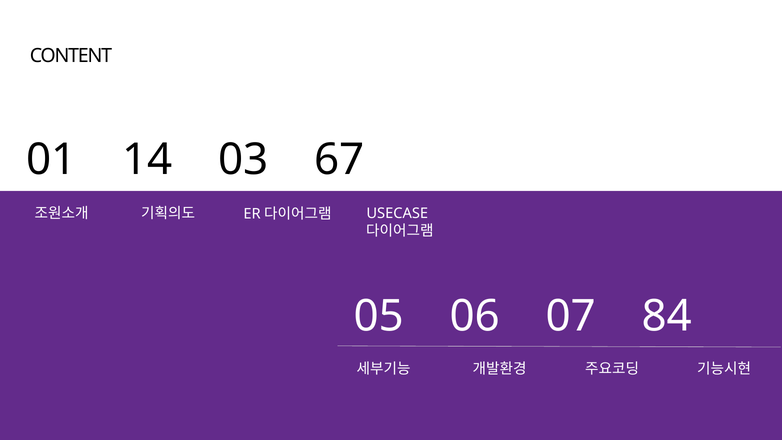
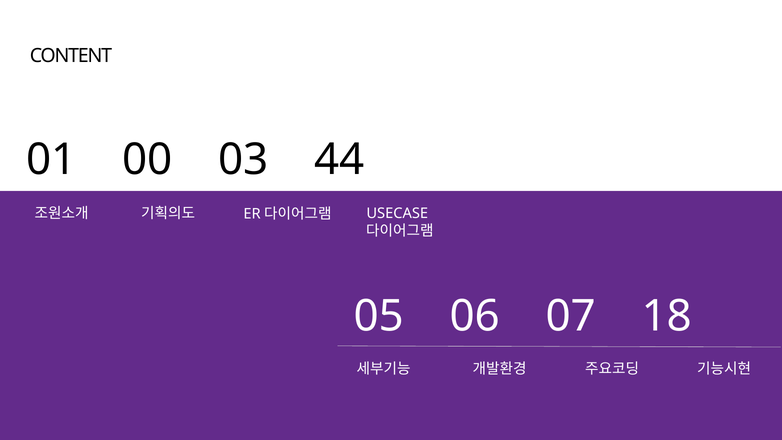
14: 14 -> 00
67: 67 -> 44
84: 84 -> 18
